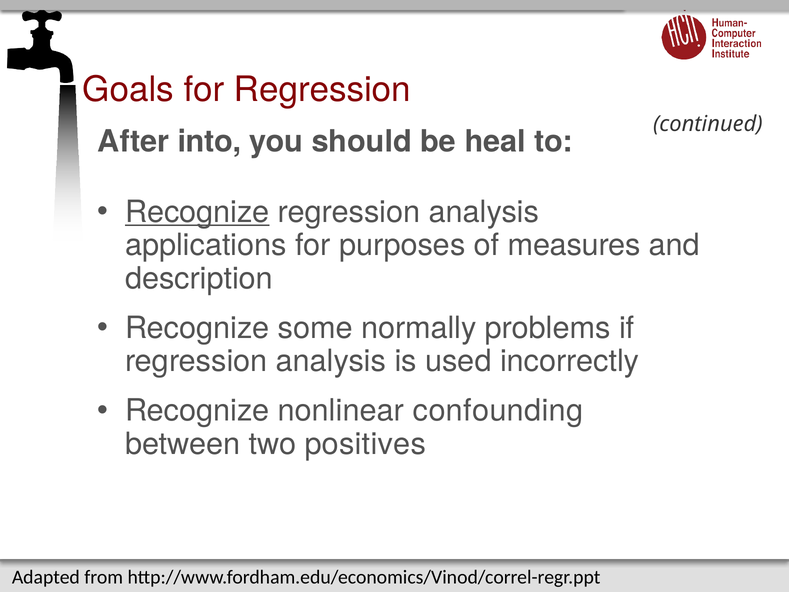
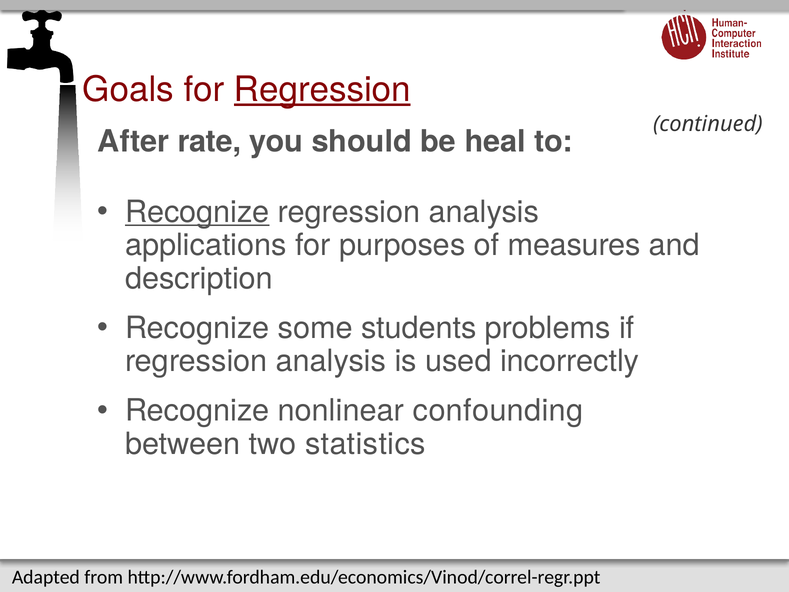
Regression at (322, 90) underline: none -> present
into: into -> rate
normally: normally -> students
positives: positives -> statistics
